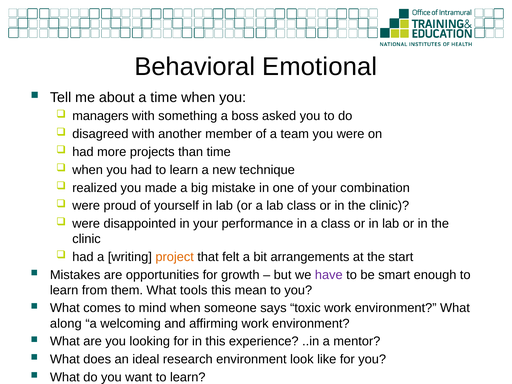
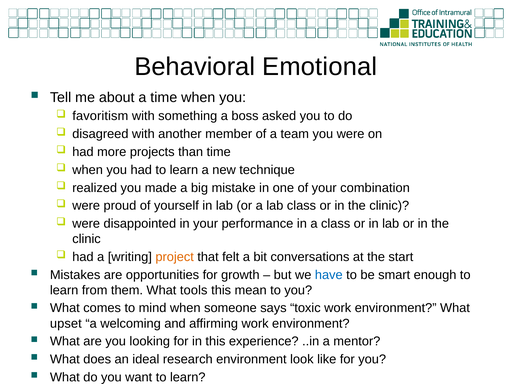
managers: managers -> favoritism
arrangements: arrangements -> conversations
have colour: purple -> blue
along: along -> upset
